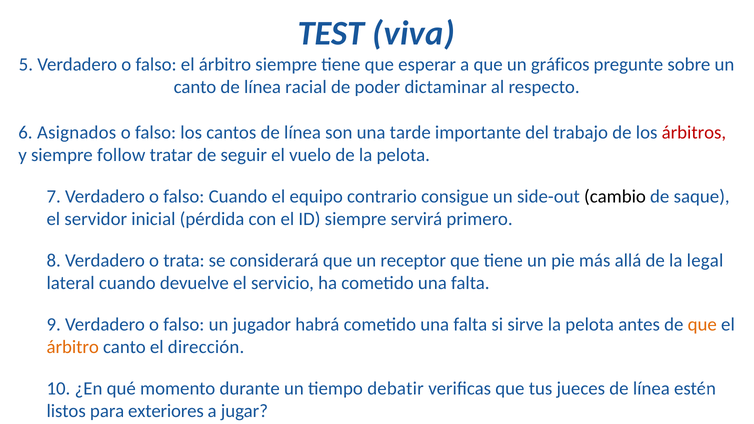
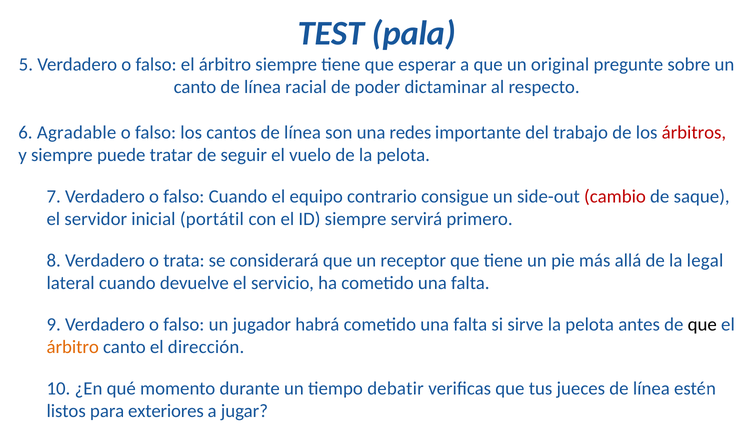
viva: viva -> pala
gráficos: gráficos -> original
Asignados: Asignados -> Agradable
tarde: tarde -> redes
follow: follow -> puede
cambio colour: black -> red
pérdida: pérdida -> portátil
que at (702, 325) colour: orange -> black
